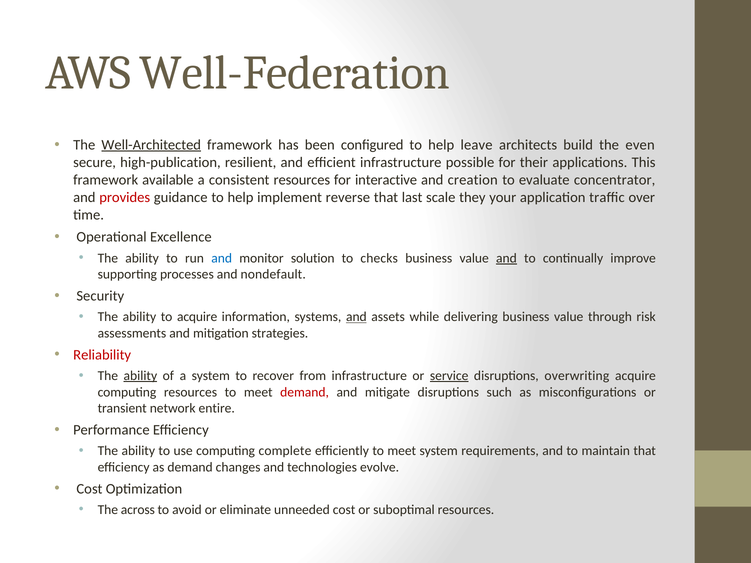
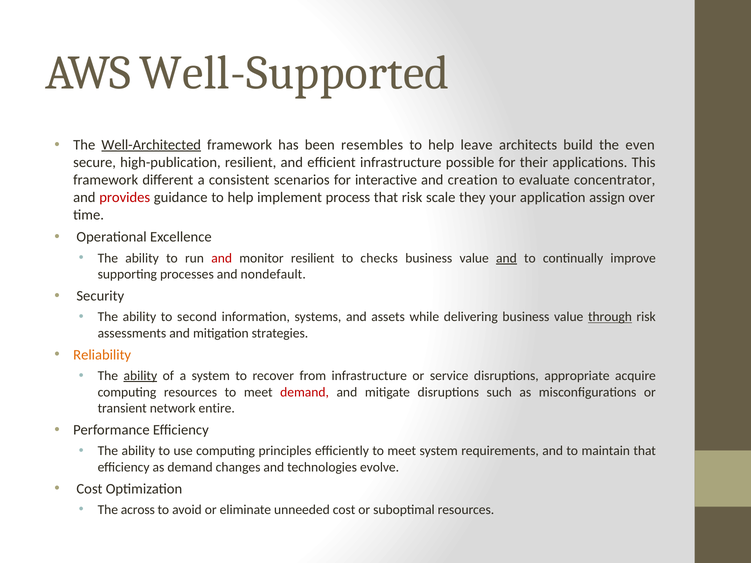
Well-Federation: Well-Federation -> Well-Supported
conﬁgured: conﬁgured -> resembles
available: available -> diﬀerent
consistent resources: resources -> scenarios
reverse: reverse -> process
that last: last -> risk
traﬃc: traﬃc -> assign
and at (222, 258) colour: blue -> red
monitor solution: solution -> resilient
to acquire: acquire -> second
and at (356, 317) underline: present -> none
through underline: none -> present
Reliability colour: red -> orange
service underline: present -> none
overwriting: overwriting -> appropriate
complete: complete -> principles
